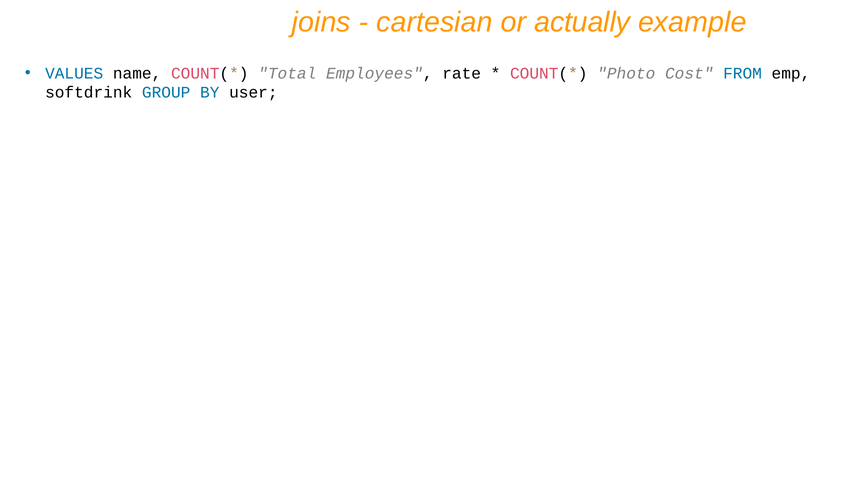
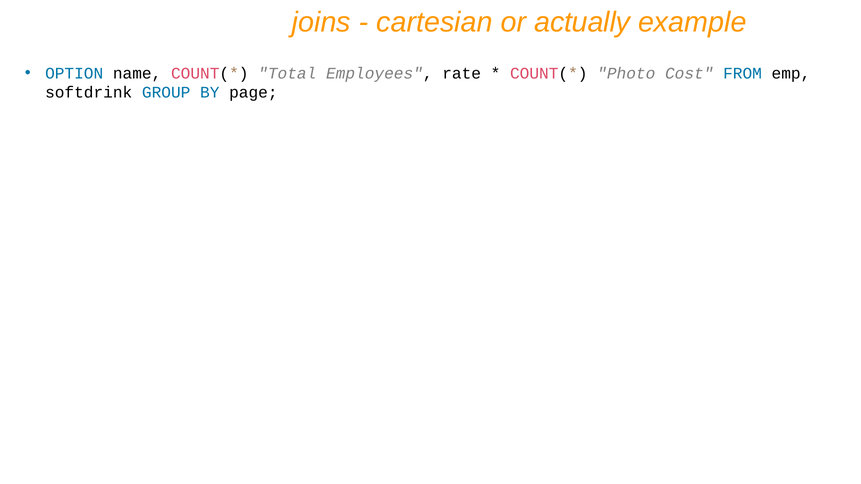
VALUES: VALUES -> OPTION
user: user -> page
